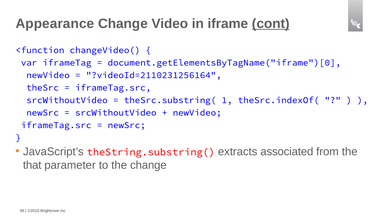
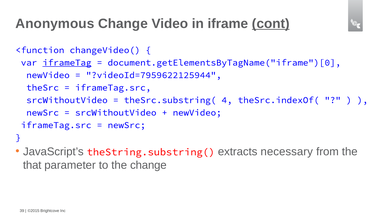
Appearance: Appearance -> Anonymous
iframeTag underline: none -> present
?videoId=2110231256164: ?videoId=2110231256164 -> ?videoId=7959622125944
1: 1 -> 4
associated: associated -> necessary
